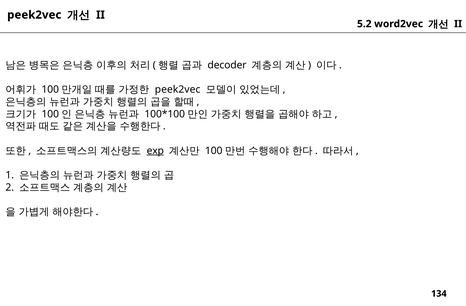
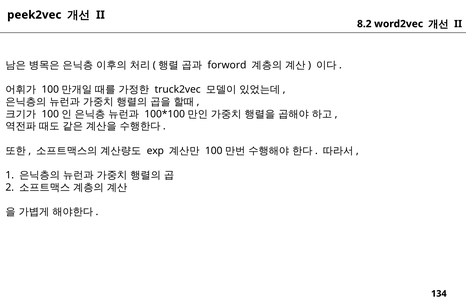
5.2: 5.2 -> 8.2
decoder: decoder -> forword
peek2vec at (178, 90): peek2vec -> truck2vec
exp underline: present -> none
